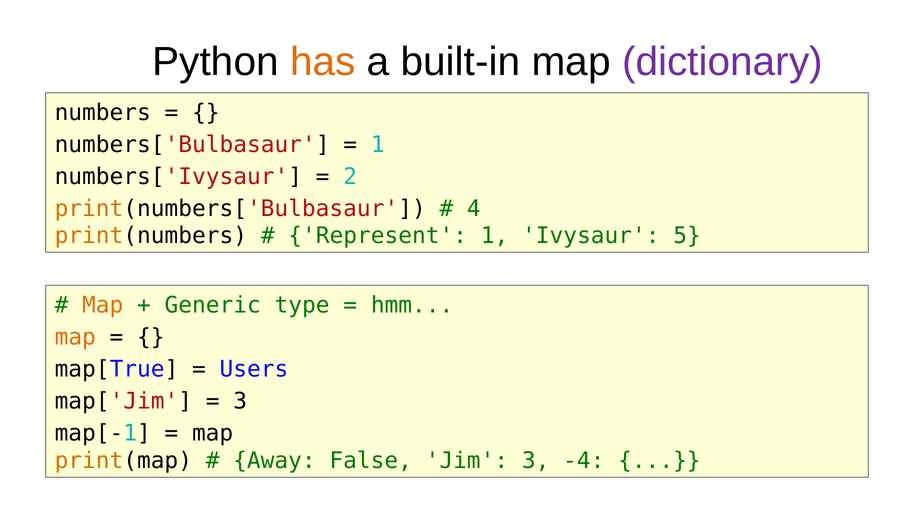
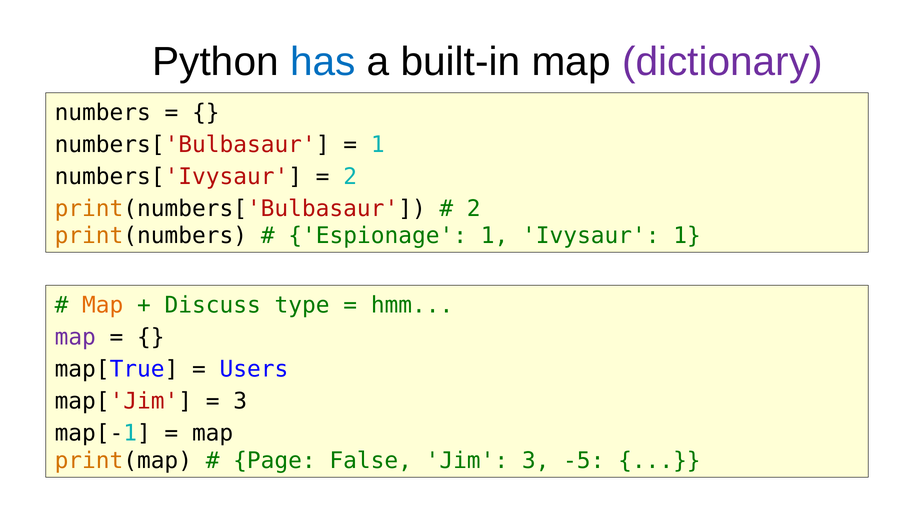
has colour: orange -> blue
4 at (474, 209): 4 -> 2
Represent: Represent -> Espionage
Ivysaur 5: 5 -> 1
Generic: Generic -> Discuss
map at (75, 337) colour: orange -> purple
Away: Away -> Page
-4: -4 -> -5
